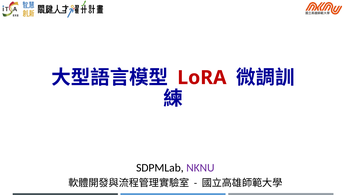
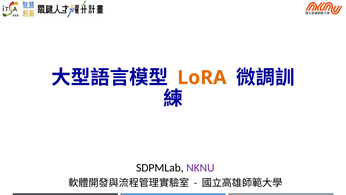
LoRA colour: red -> orange
